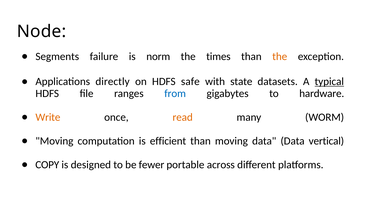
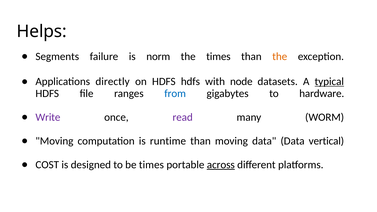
Node: Node -> Helps
HDFS safe: safe -> hdfs
state: state -> node
Write colour: orange -> purple
read colour: orange -> purple
efficient: efficient -> runtime
COPY: COPY -> COST
be fewer: fewer -> times
across underline: none -> present
